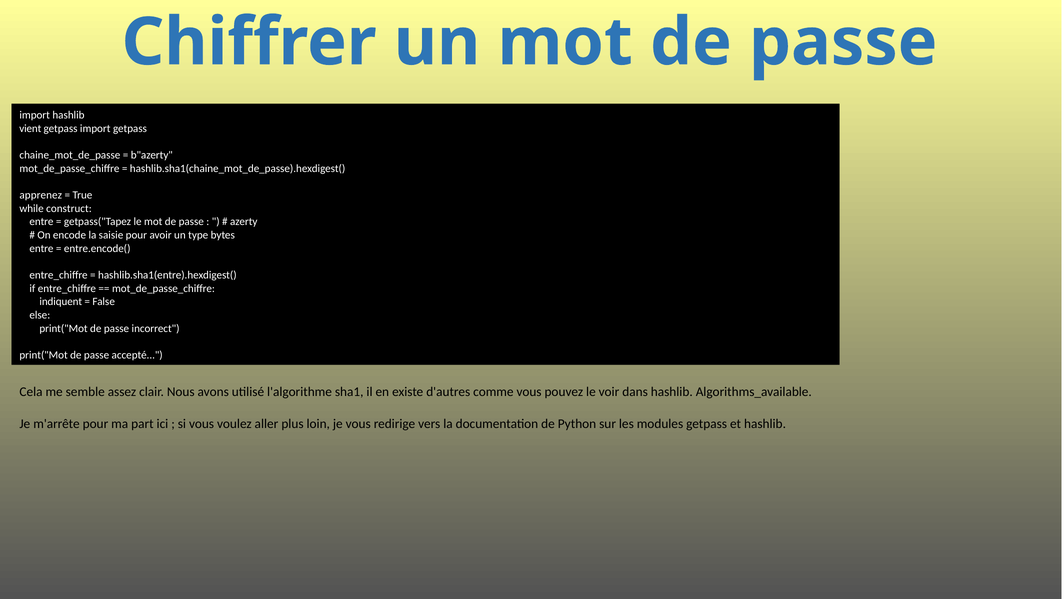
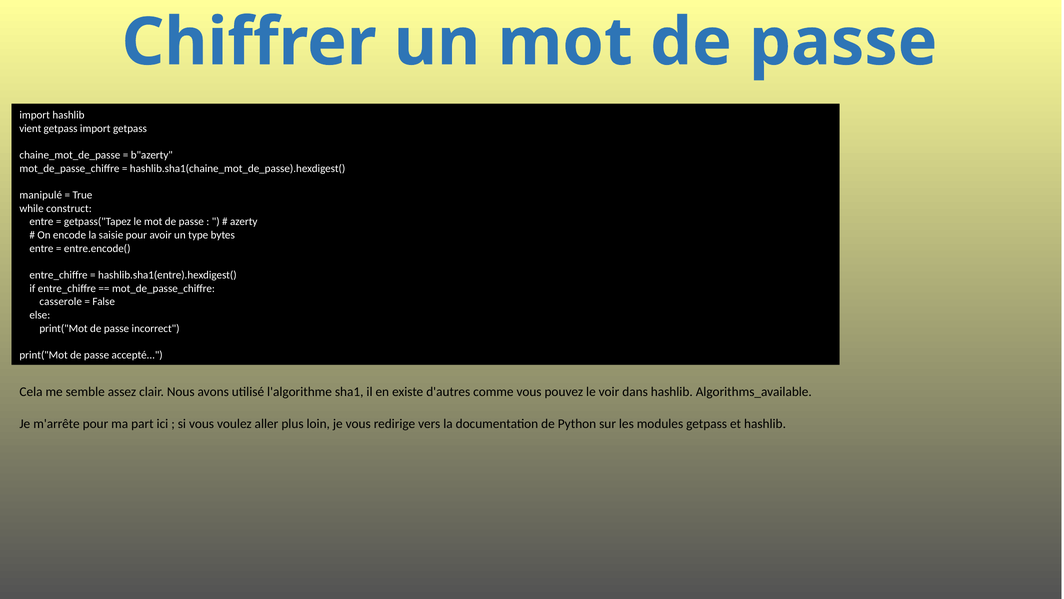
apprenez: apprenez -> manipulé
indiquent: indiquent -> casserole
